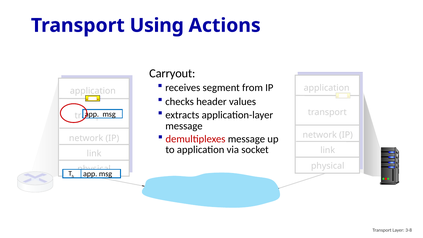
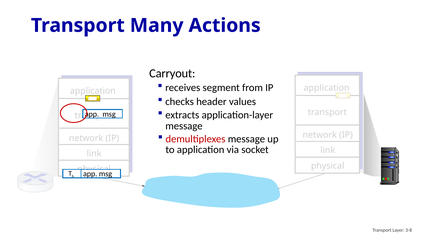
Using: Using -> Many
